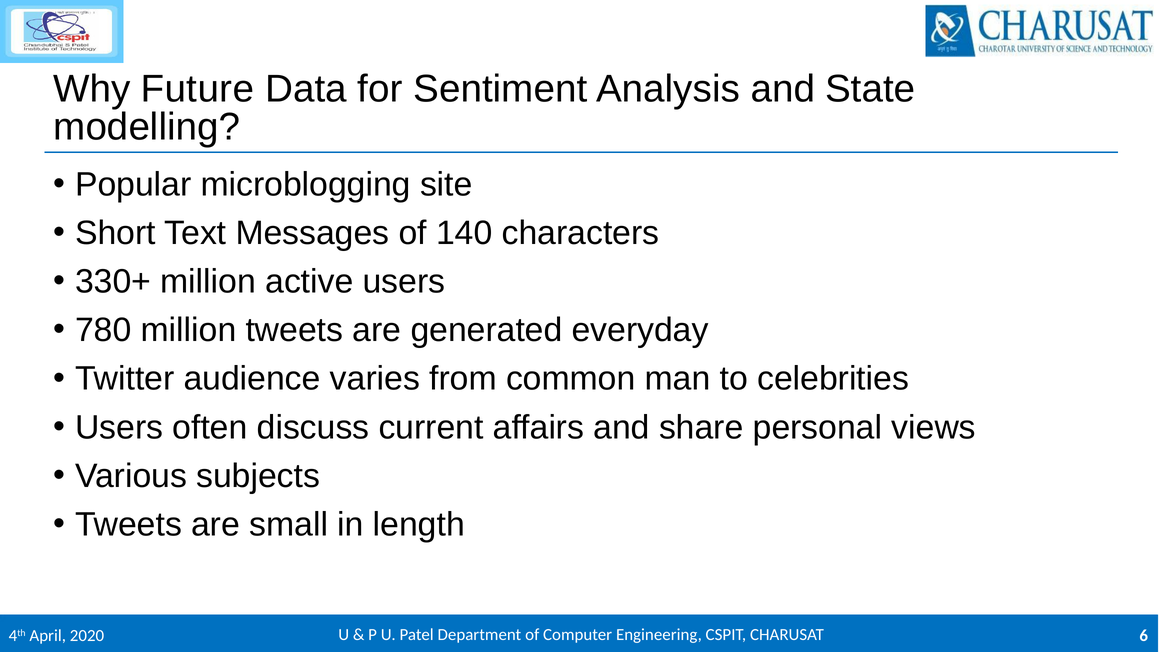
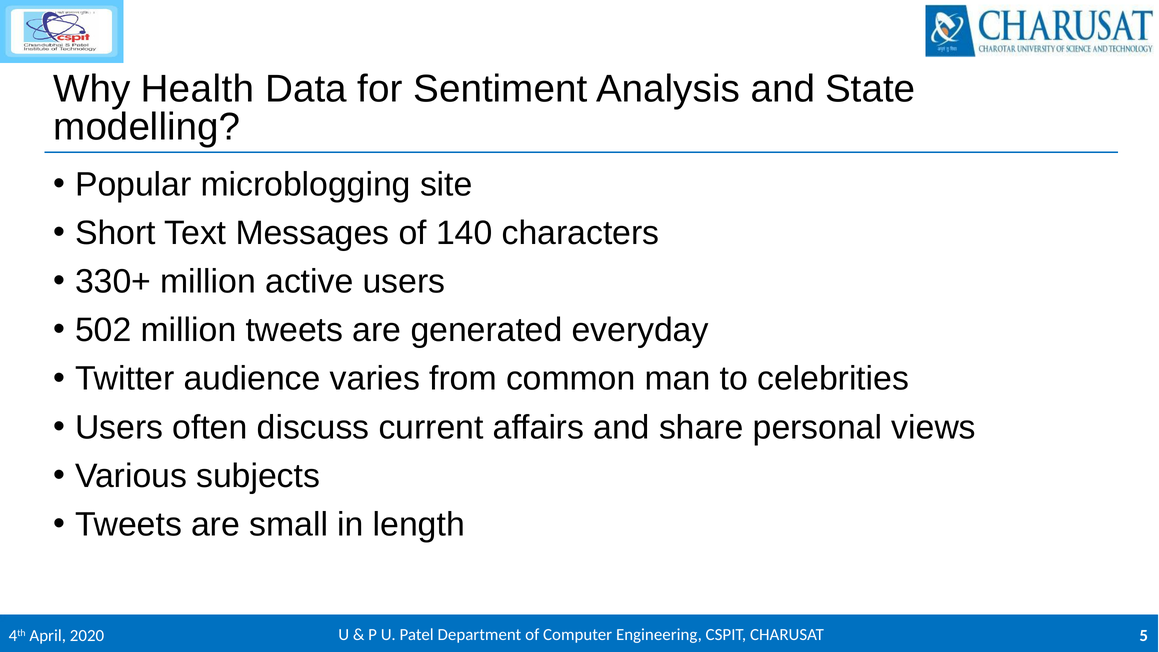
Future: Future -> Health
780: 780 -> 502
6: 6 -> 5
